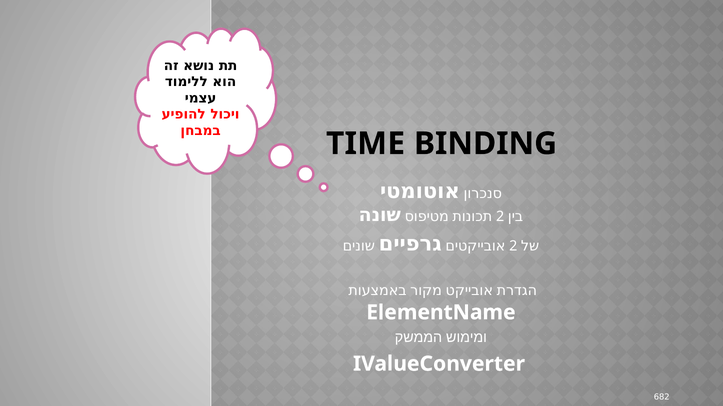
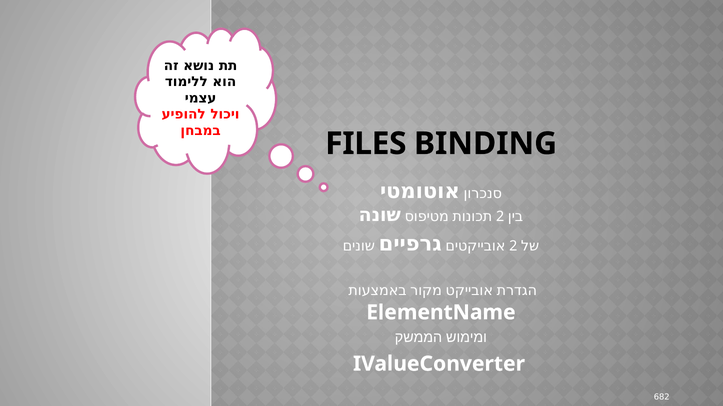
TIME: TIME -> FILES
